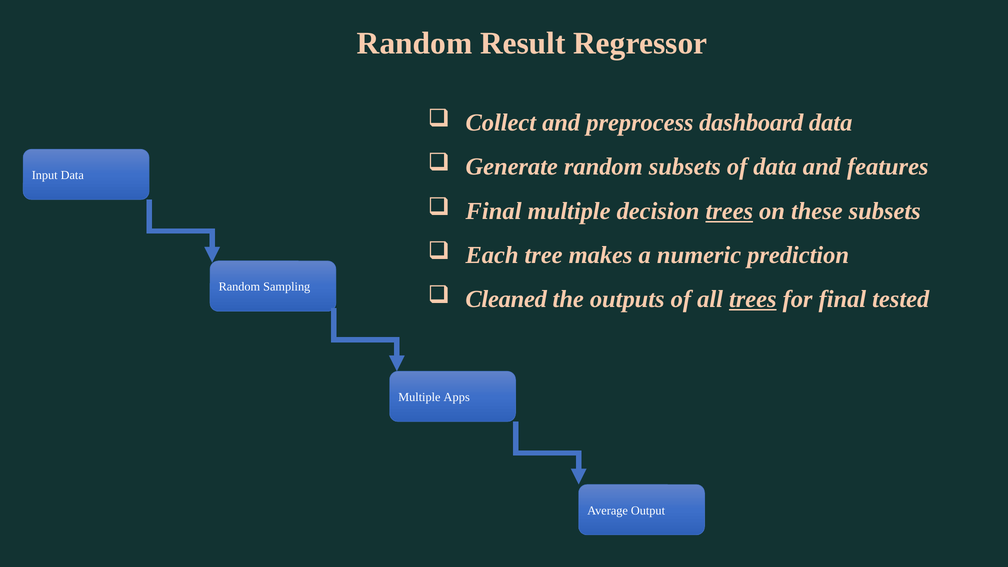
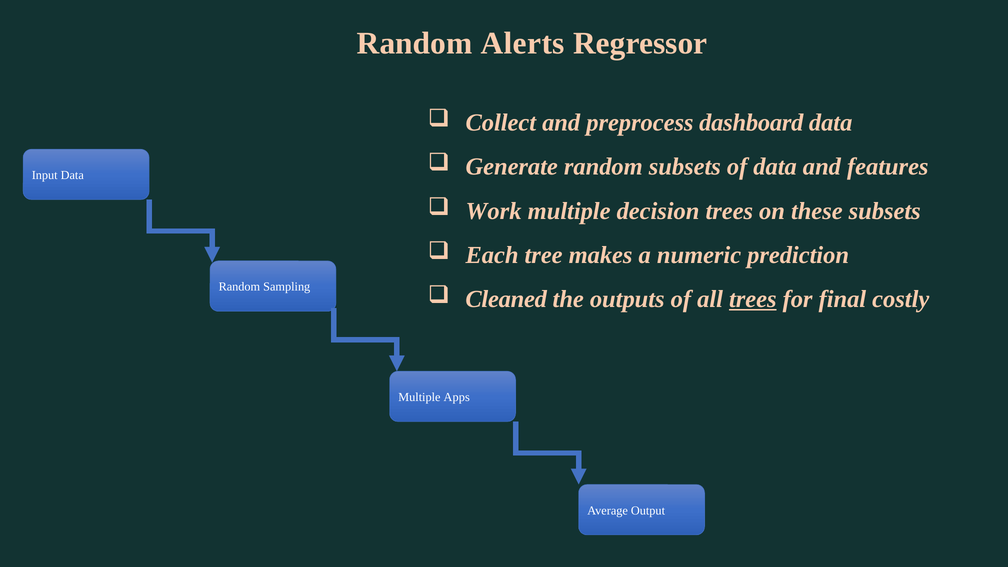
Result: Result -> Alerts
Final at (494, 211): Final -> Work
trees at (729, 211) underline: present -> none
tested: tested -> costly
